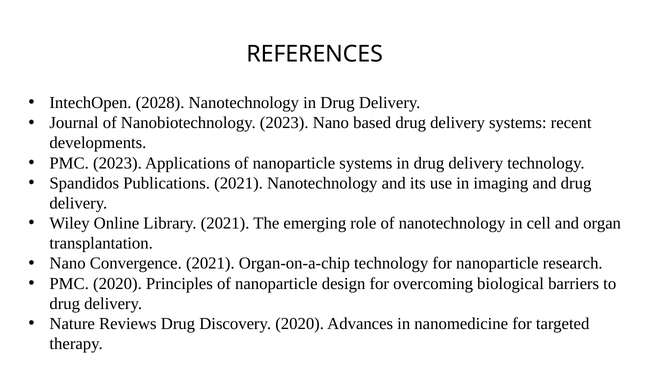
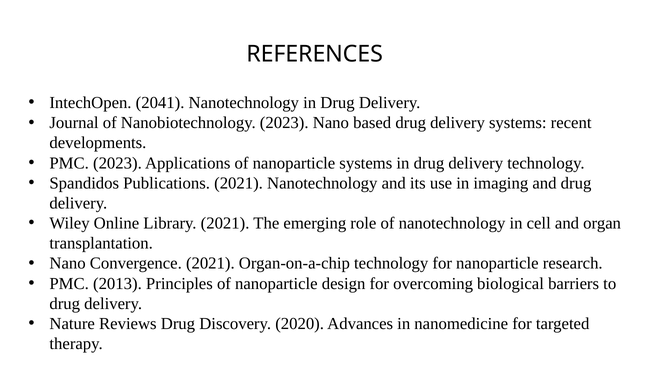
2028: 2028 -> 2041
PMC 2020: 2020 -> 2013
